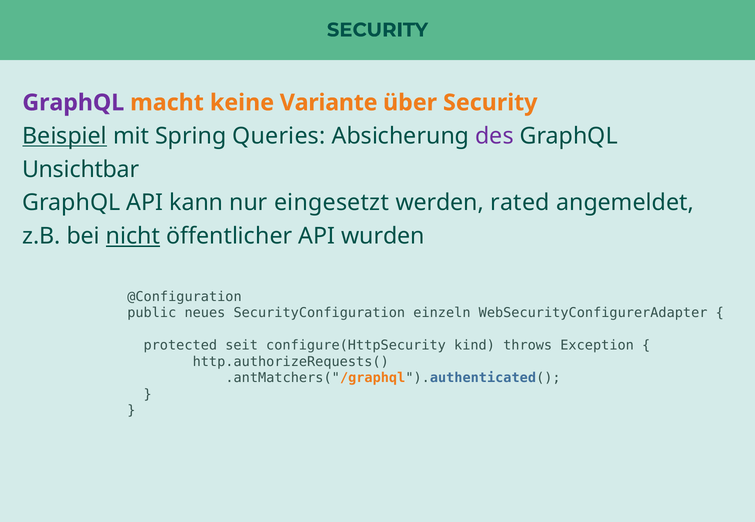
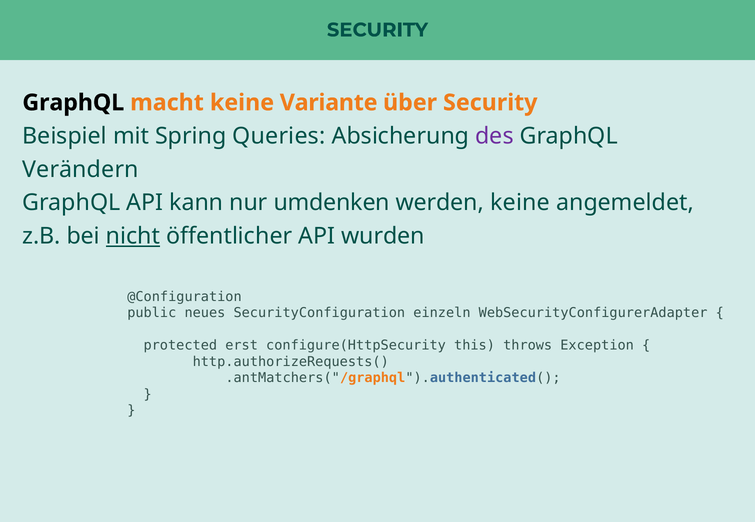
GraphQL at (73, 103) colour: purple -> black
Beispiel underline: present -> none
Unsichtbar: Unsichtbar -> Verändern
eingesetzt: eingesetzt -> umdenken
werden rated: rated -> keine
seit: seit -> erst
kind: kind -> this
